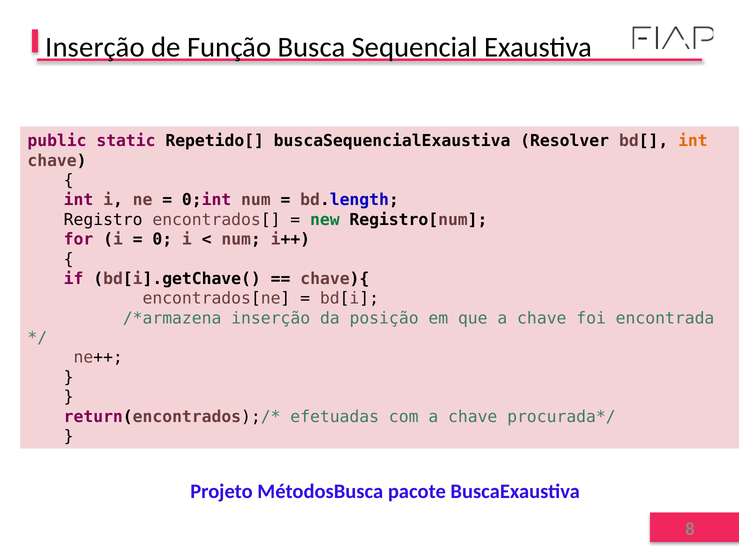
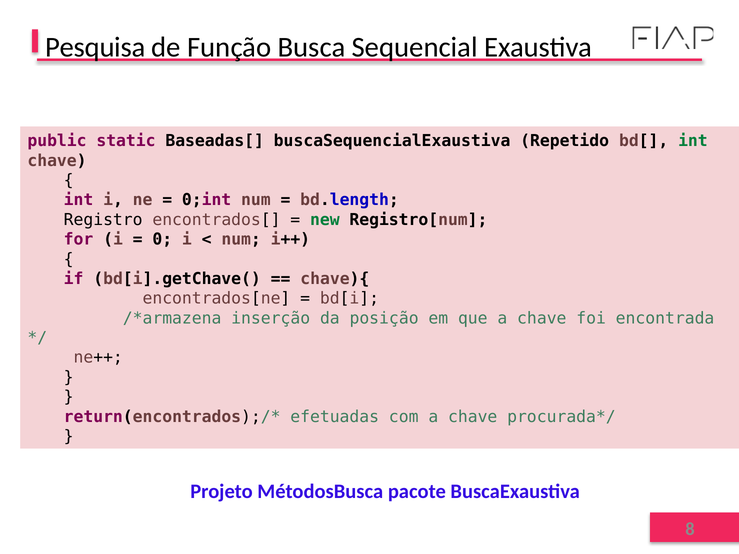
Inserção at (95, 47): Inserção -> Pesquisa
Repetido[: Repetido[ -> Baseadas[
Resolver: Resolver -> Repetido
int at (693, 141) colour: orange -> green
